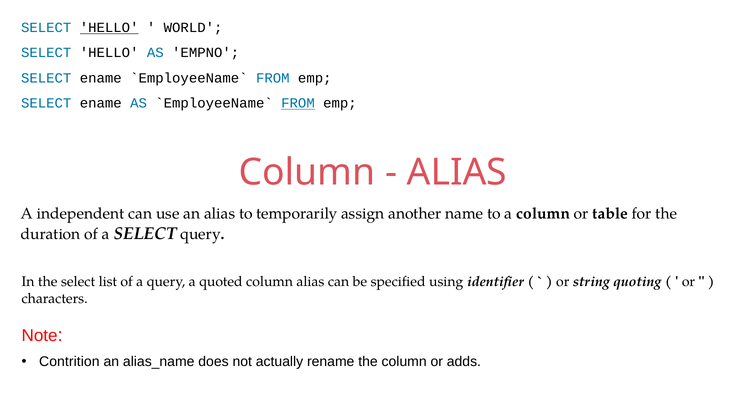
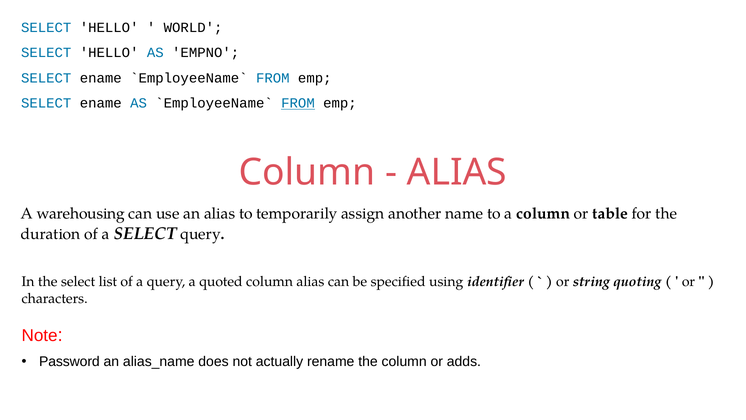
HELLO at (109, 28) underline: present -> none
independent: independent -> warehousing
Contrition: Contrition -> Password
